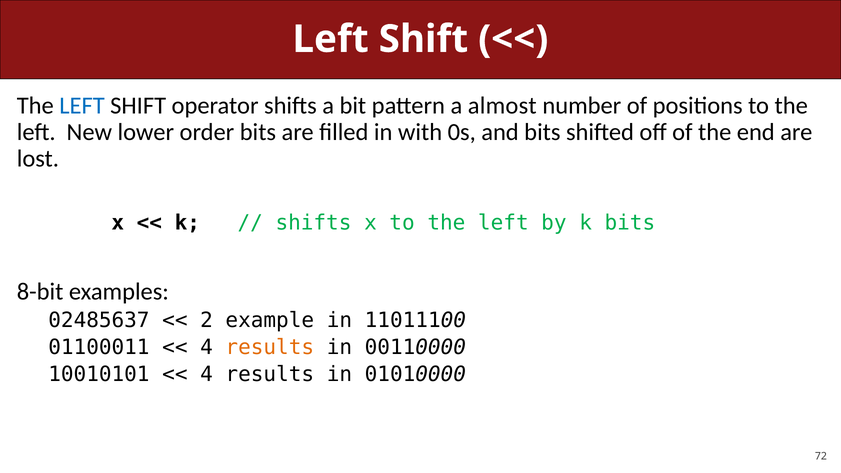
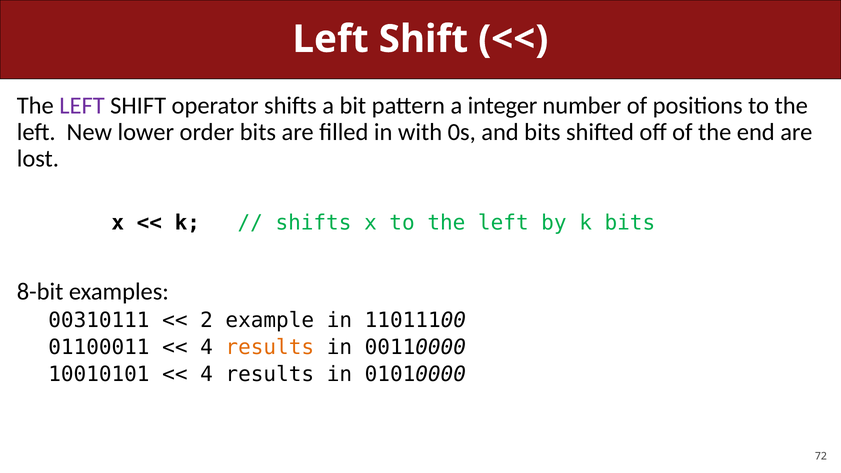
LEFT at (82, 106) colour: blue -> purple
almost: almost -> integer
02485637: 02485637 -> 00310111
